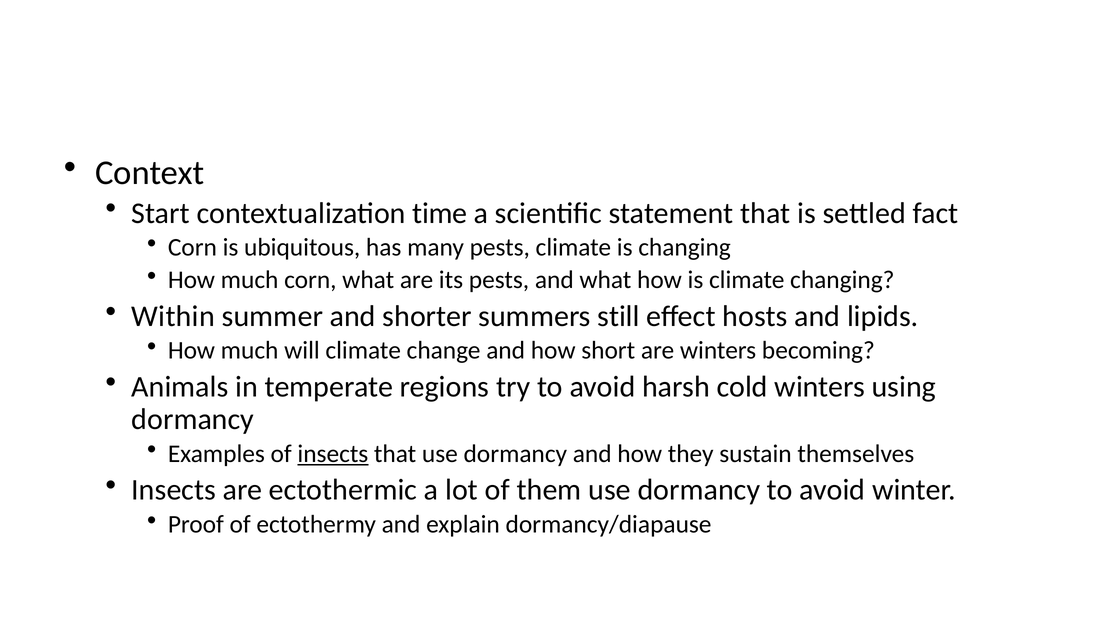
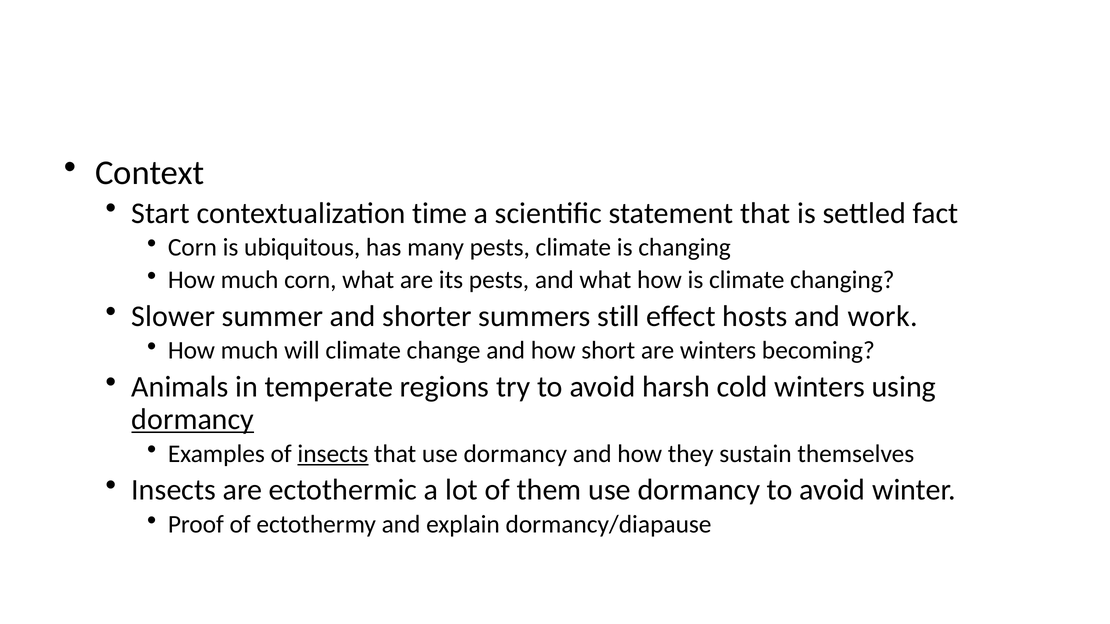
Within: Within -> Slower
lipids: lipids -> work
dormancy at (193, 420) underline: none -> present
